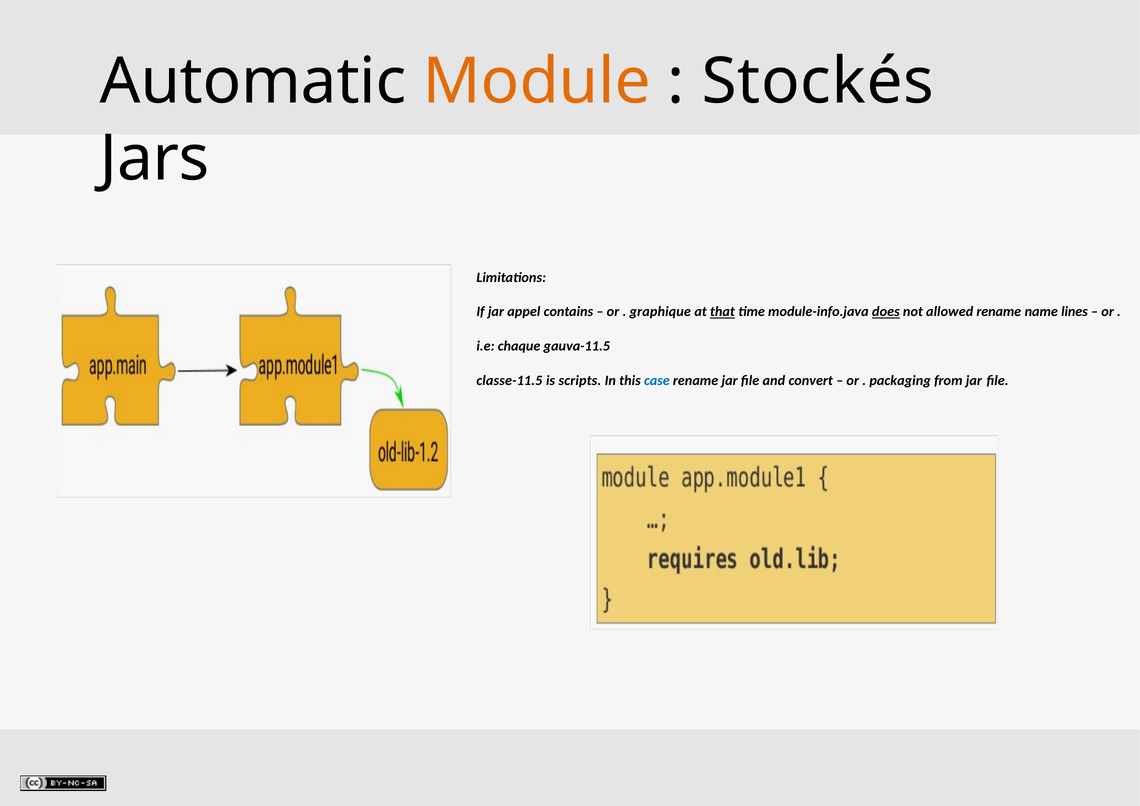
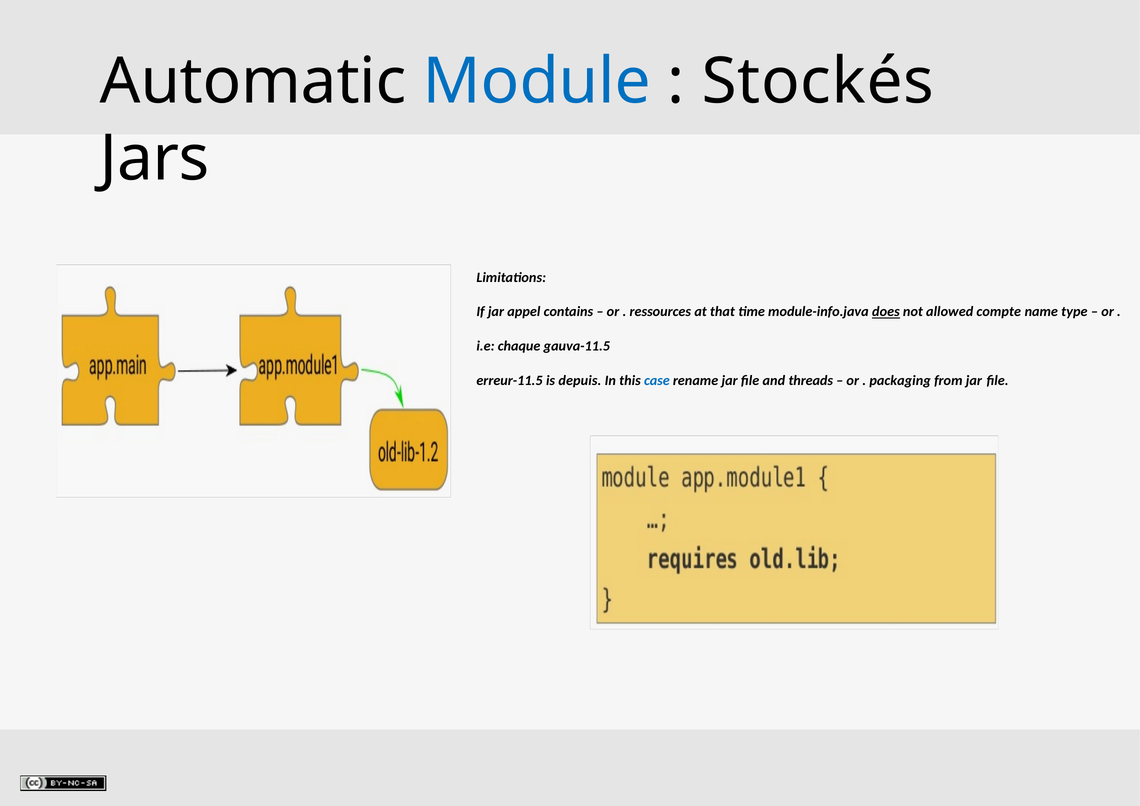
Module colour: orange -> blue
graphique: graphique -> ressources
that underline: present -> none
allowed rename: rename -> compte
lines: lines -> type
classe-11.5: classe-11.5 -> erreur-11.5
scripts: scripts -> depuis
convert: convert -> threads
